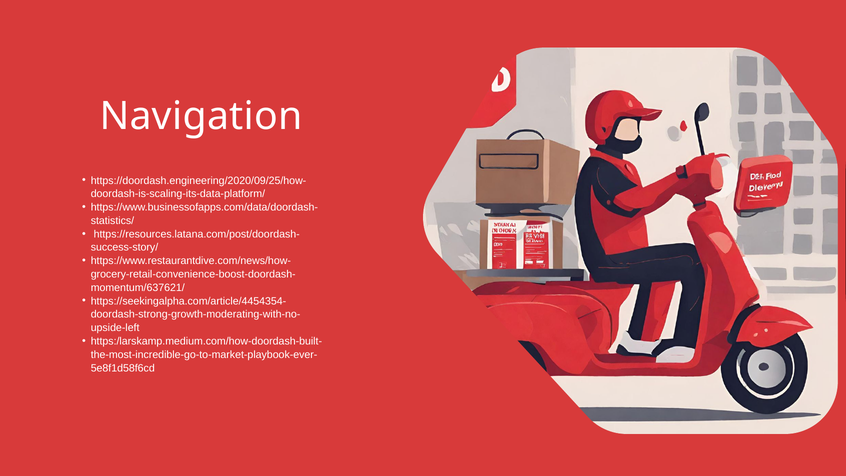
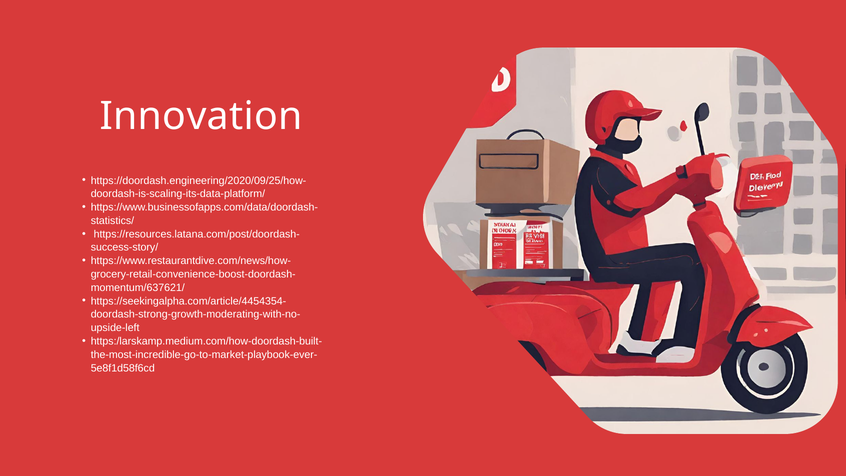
Navigation: Navigation -> Innovation
